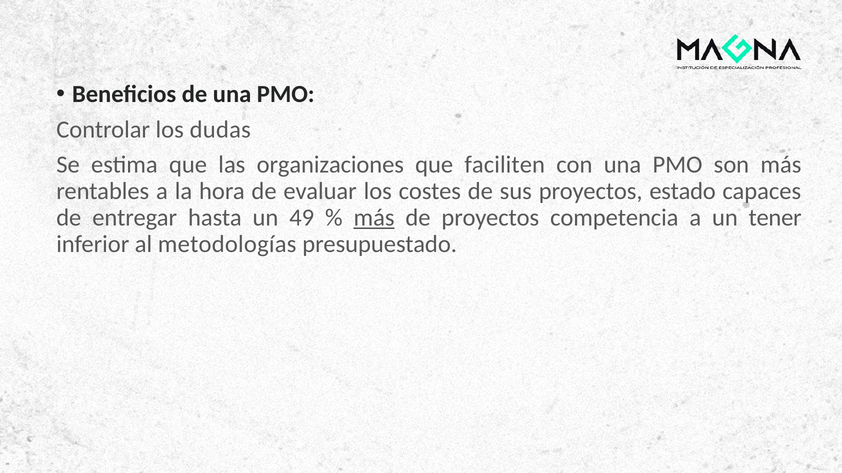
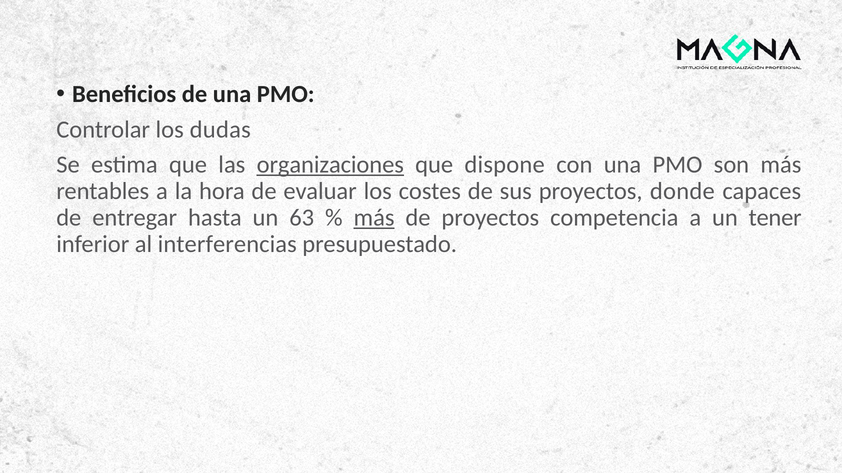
organizaciones underline: none -> present
faciliten: faciliten -> dispone
estado: estado -> donde
49: 49 -> 63
metodologías: metodologías -> interferencias
